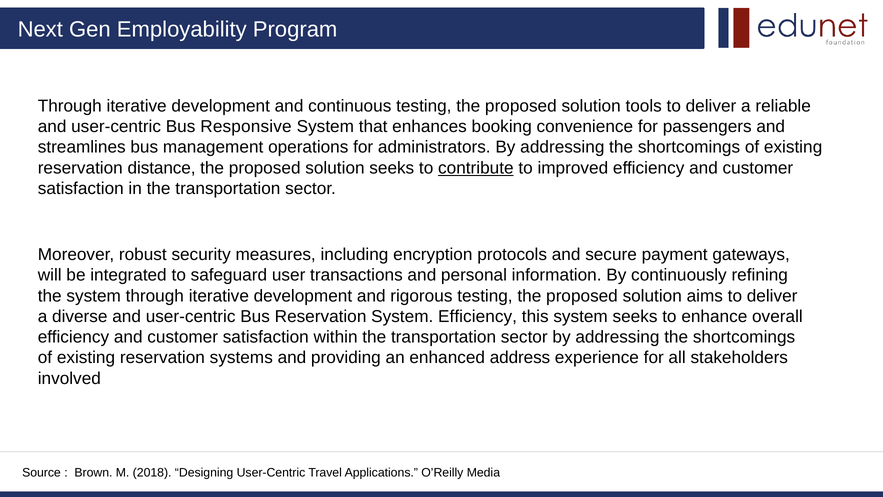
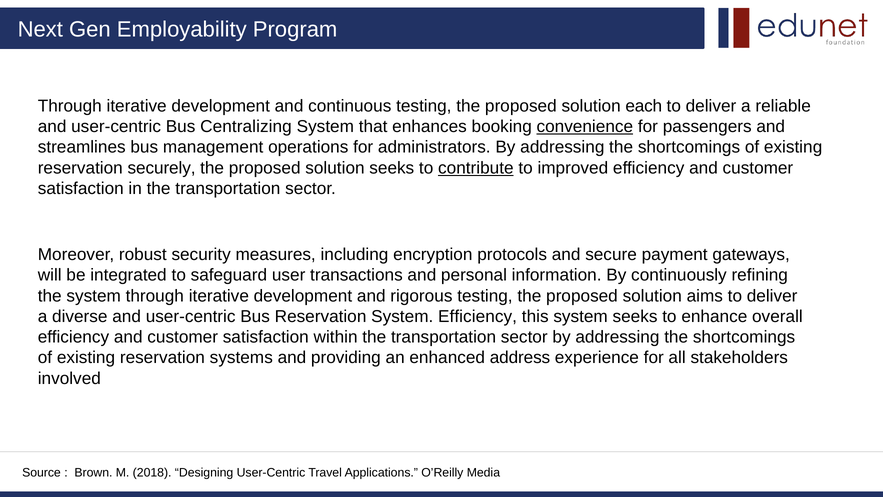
tools: tools -> each
Responsive: Responsive -> Centralizing
convenience underline: none -> present
distance: distance -> securely
